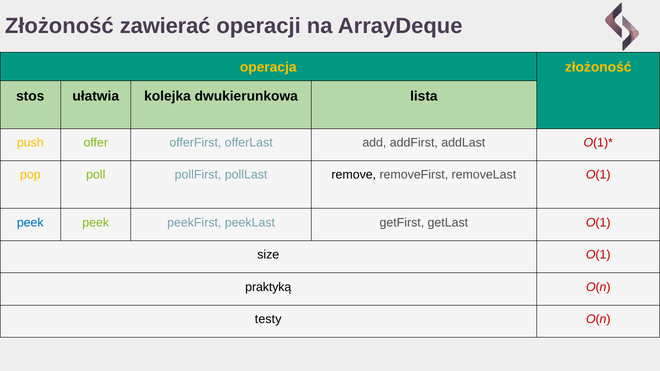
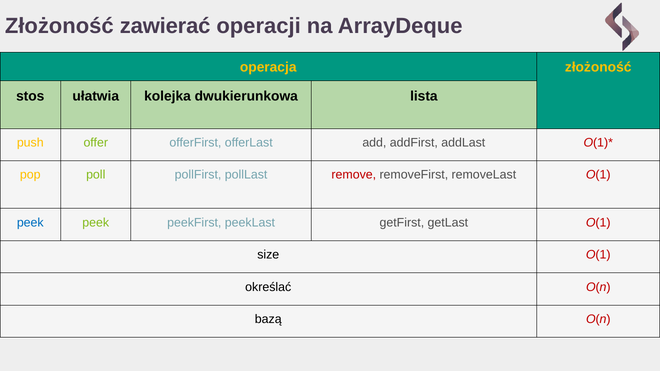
remove colour: black -> red
praktyką: praktyką -> określać
testy: testy -> bazą
